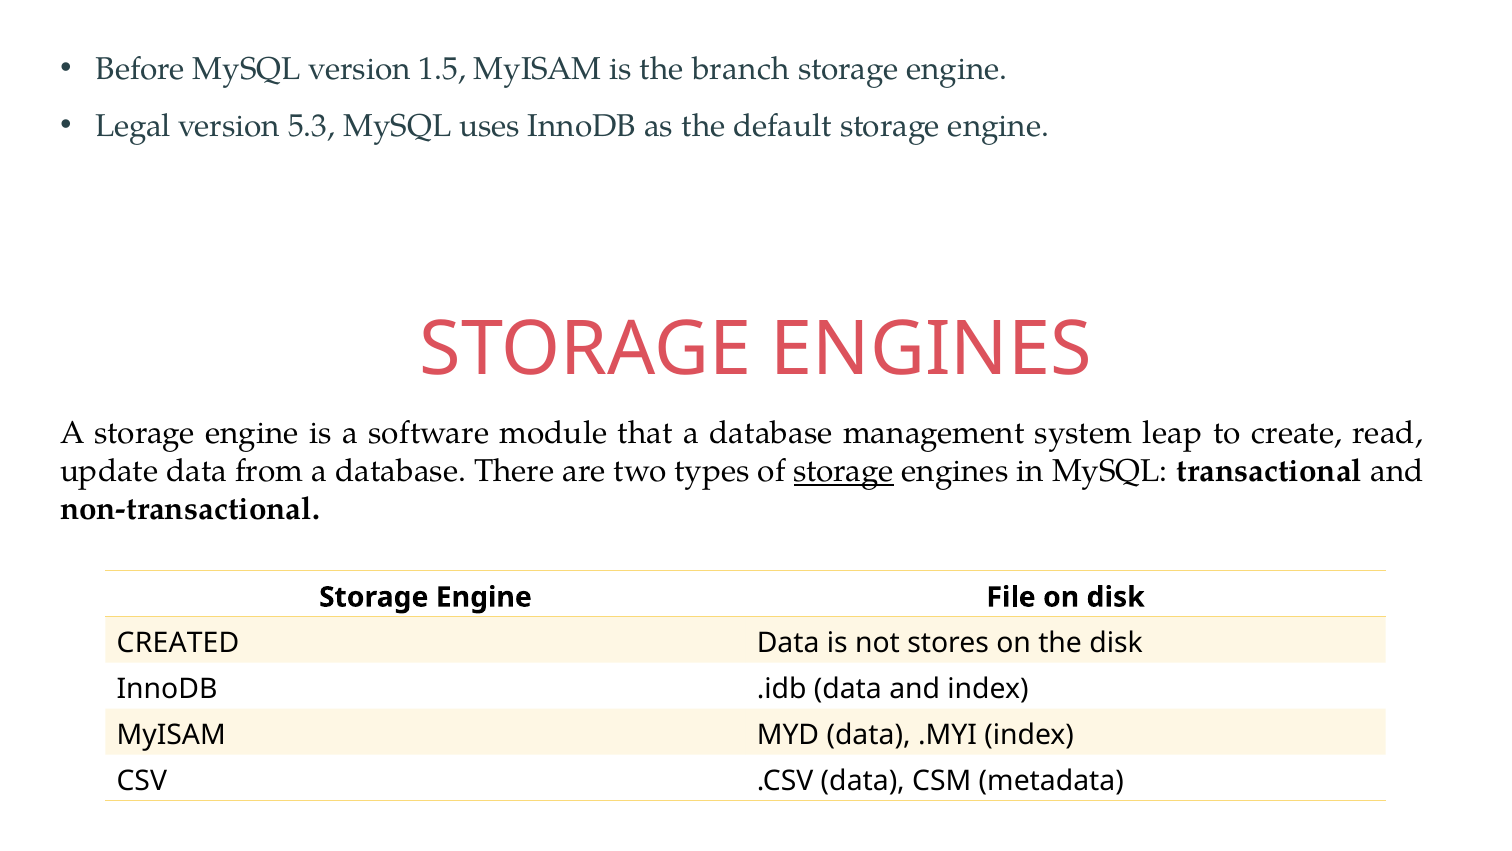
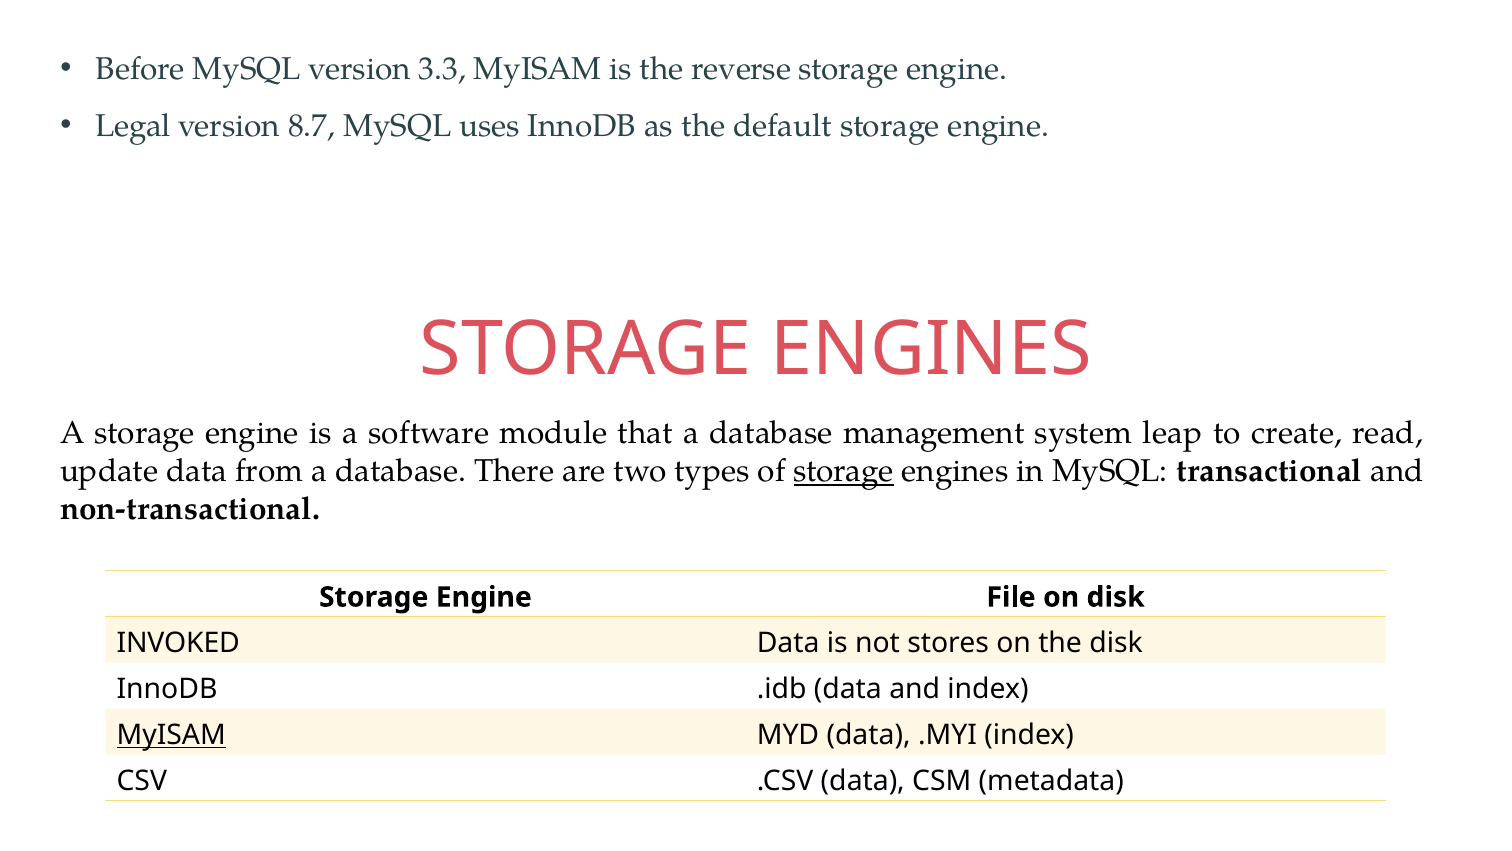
1.5: 1.5 -> 3.3
branch: branch -> reverse
5.3: 5.3 -> 8.7
CREATED: CREATED -> INVOKED
MyISAM at (171, 735) underline: none -> present
